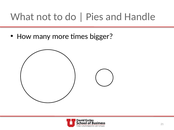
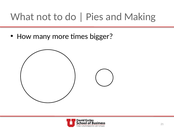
Handle: Handle -> Making
